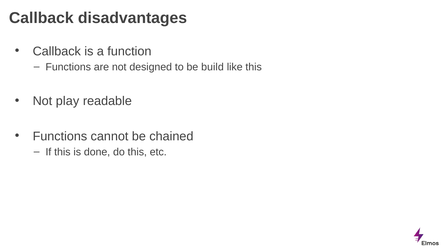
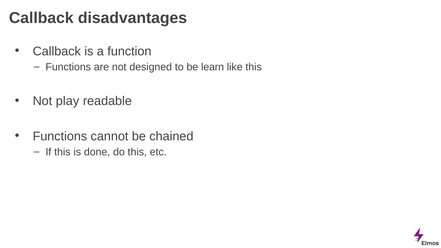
build: build -> learn
